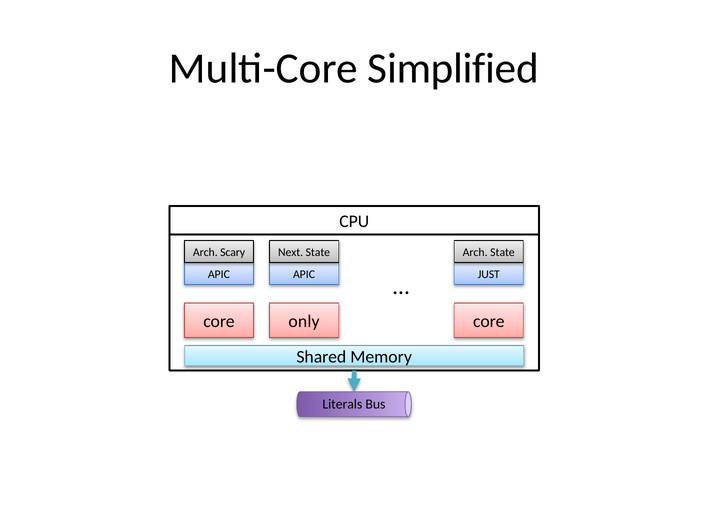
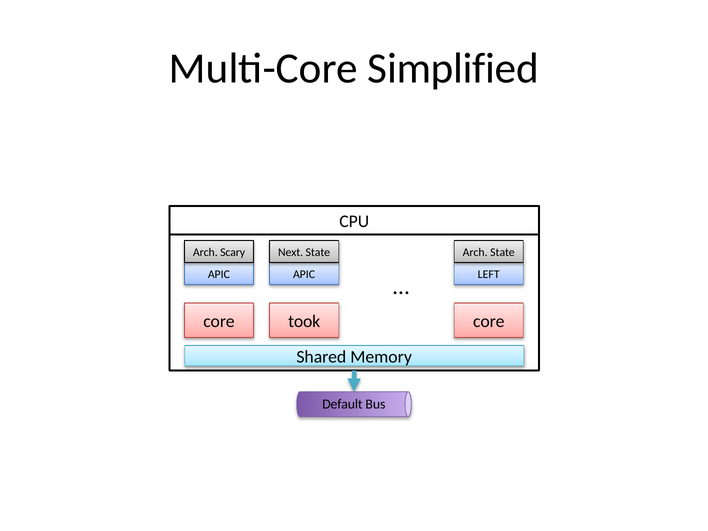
JUST: JUST -> LEFT
only: only -> took
Literals: Literals -> Default
